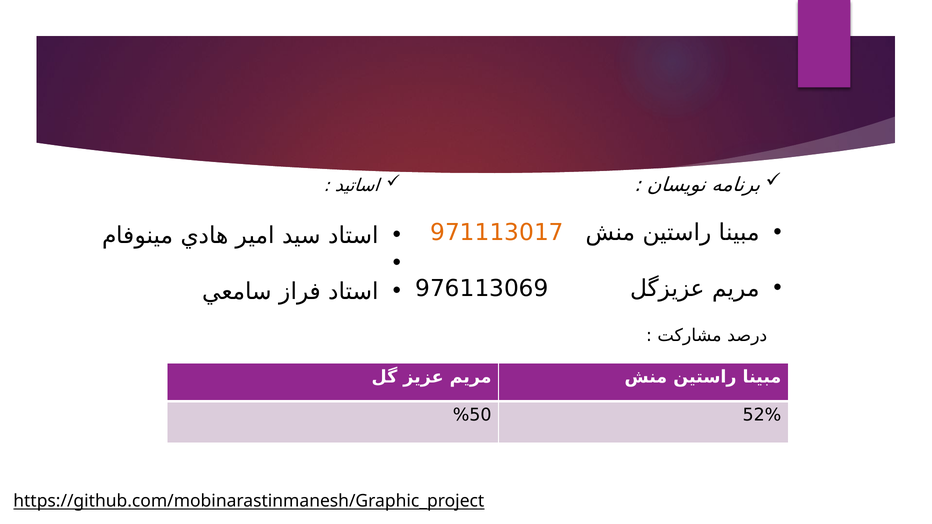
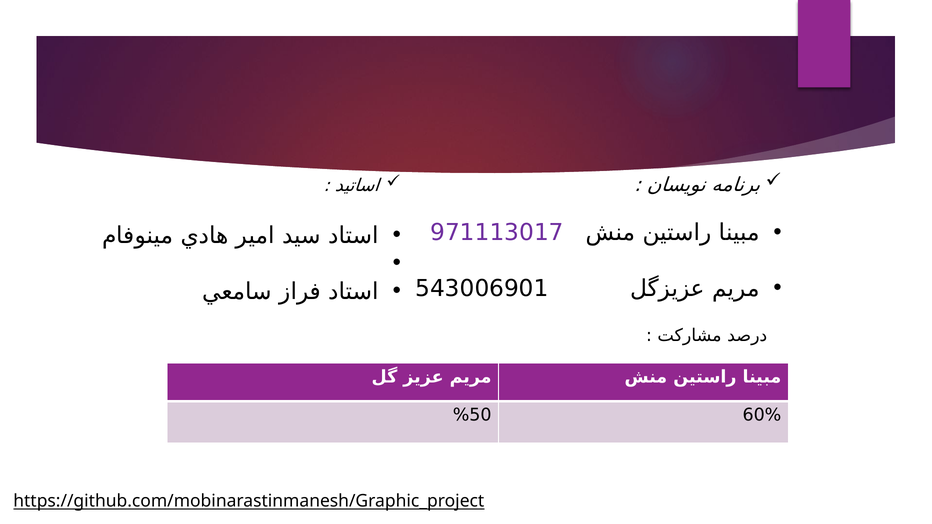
971113017 colour: orange -> purple
976113069: 976113069 -> 543006901
52%: 52% -> 60%
